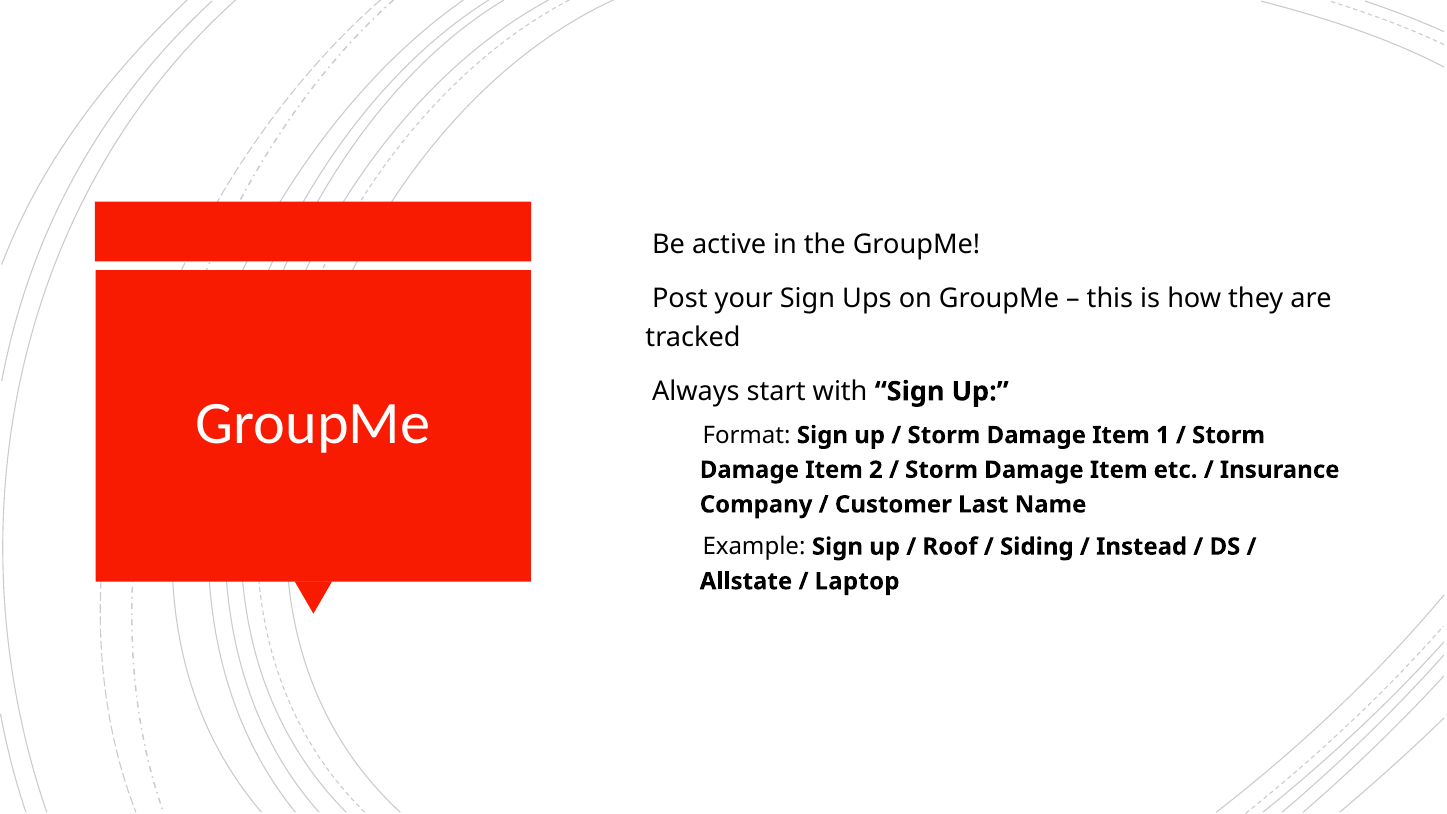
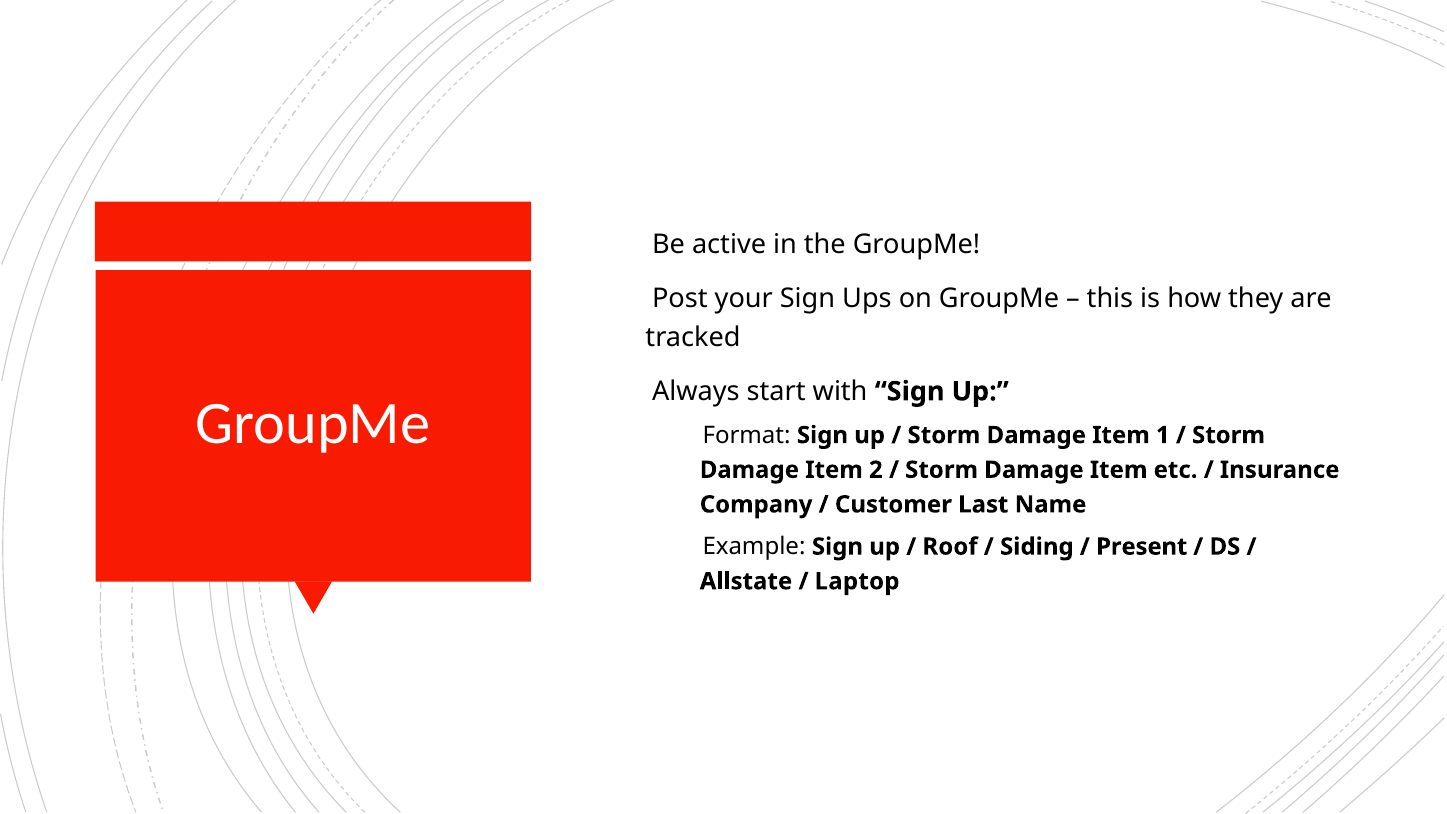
Instead: Instead -> Present
